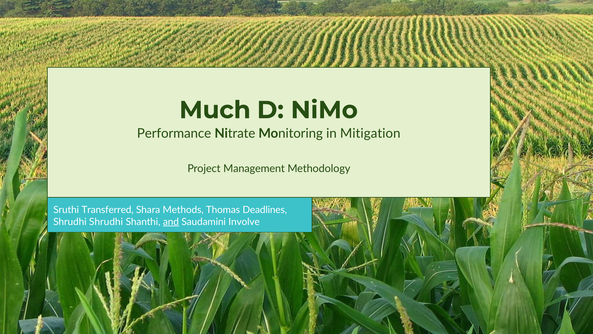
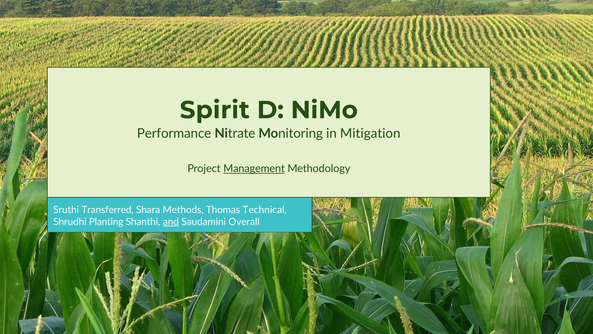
Much: Much -> Spirit
Management underline: none -> present
Deadlines: Deadlines -> Technical
Shrudhi Shrudhi: Shrudhi -> Planting
Involve: Involve -> Overall
